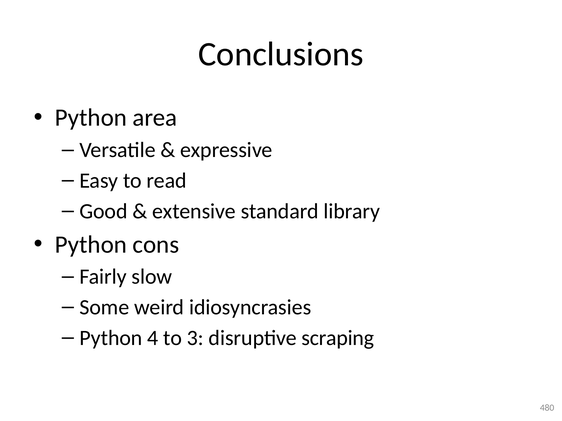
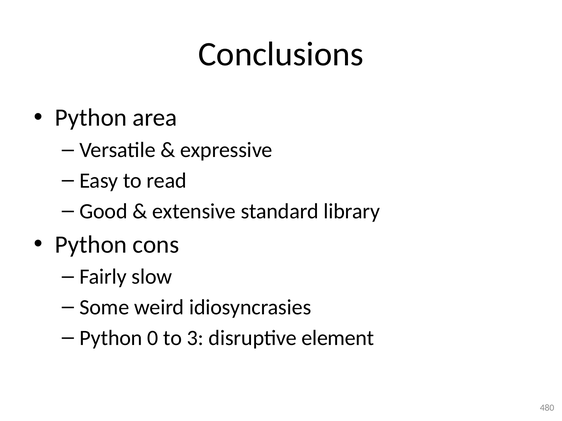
4: 4 -> 0
scraping: scraping -> element
